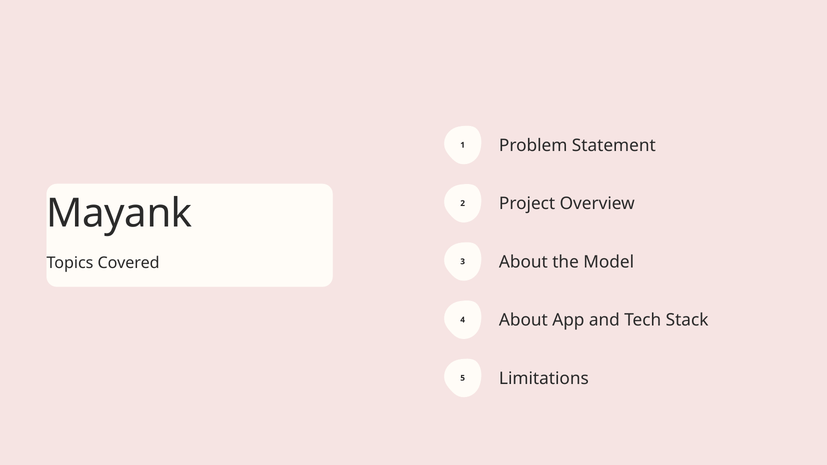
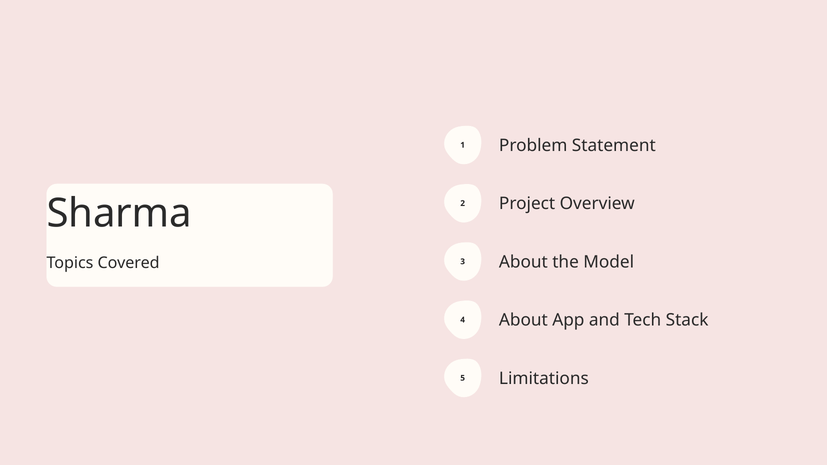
Mayank: Mayank -> Sharma
